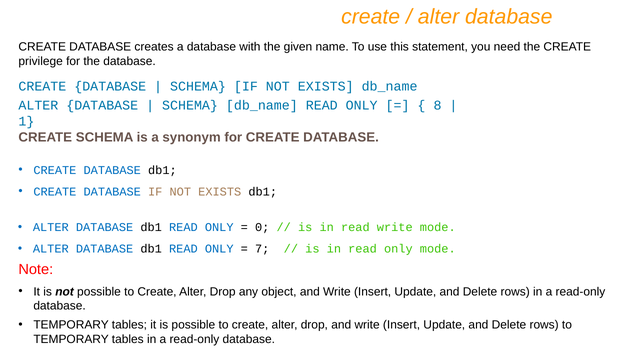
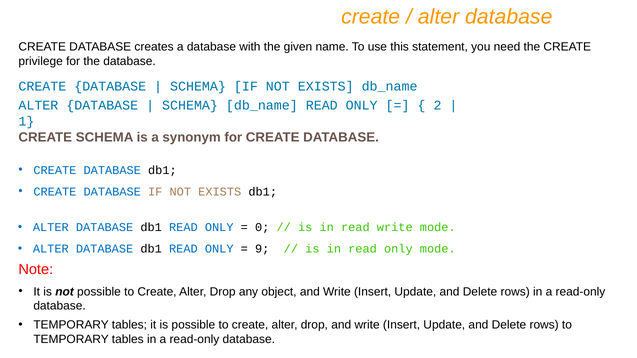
8: 8 -> 2
7: 7 -> 9
